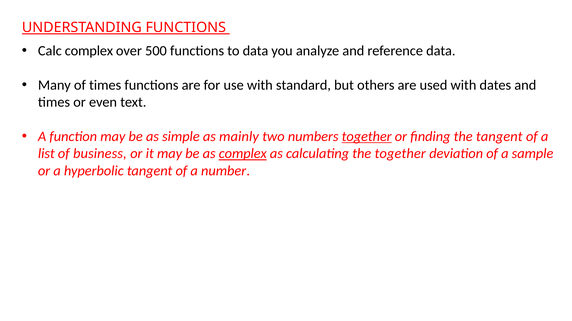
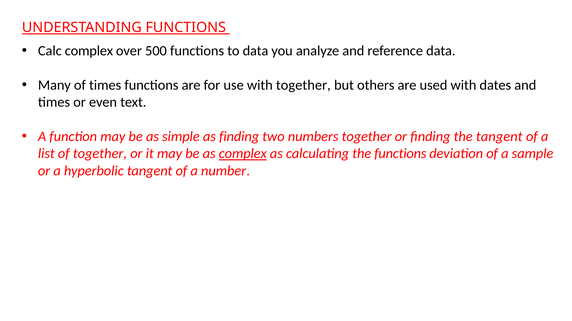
with standard: standard -> together
as mainly: mainly -> finding
together at (367, 137) underline: present -> none
of business: business -> together
the together: together -> functions
